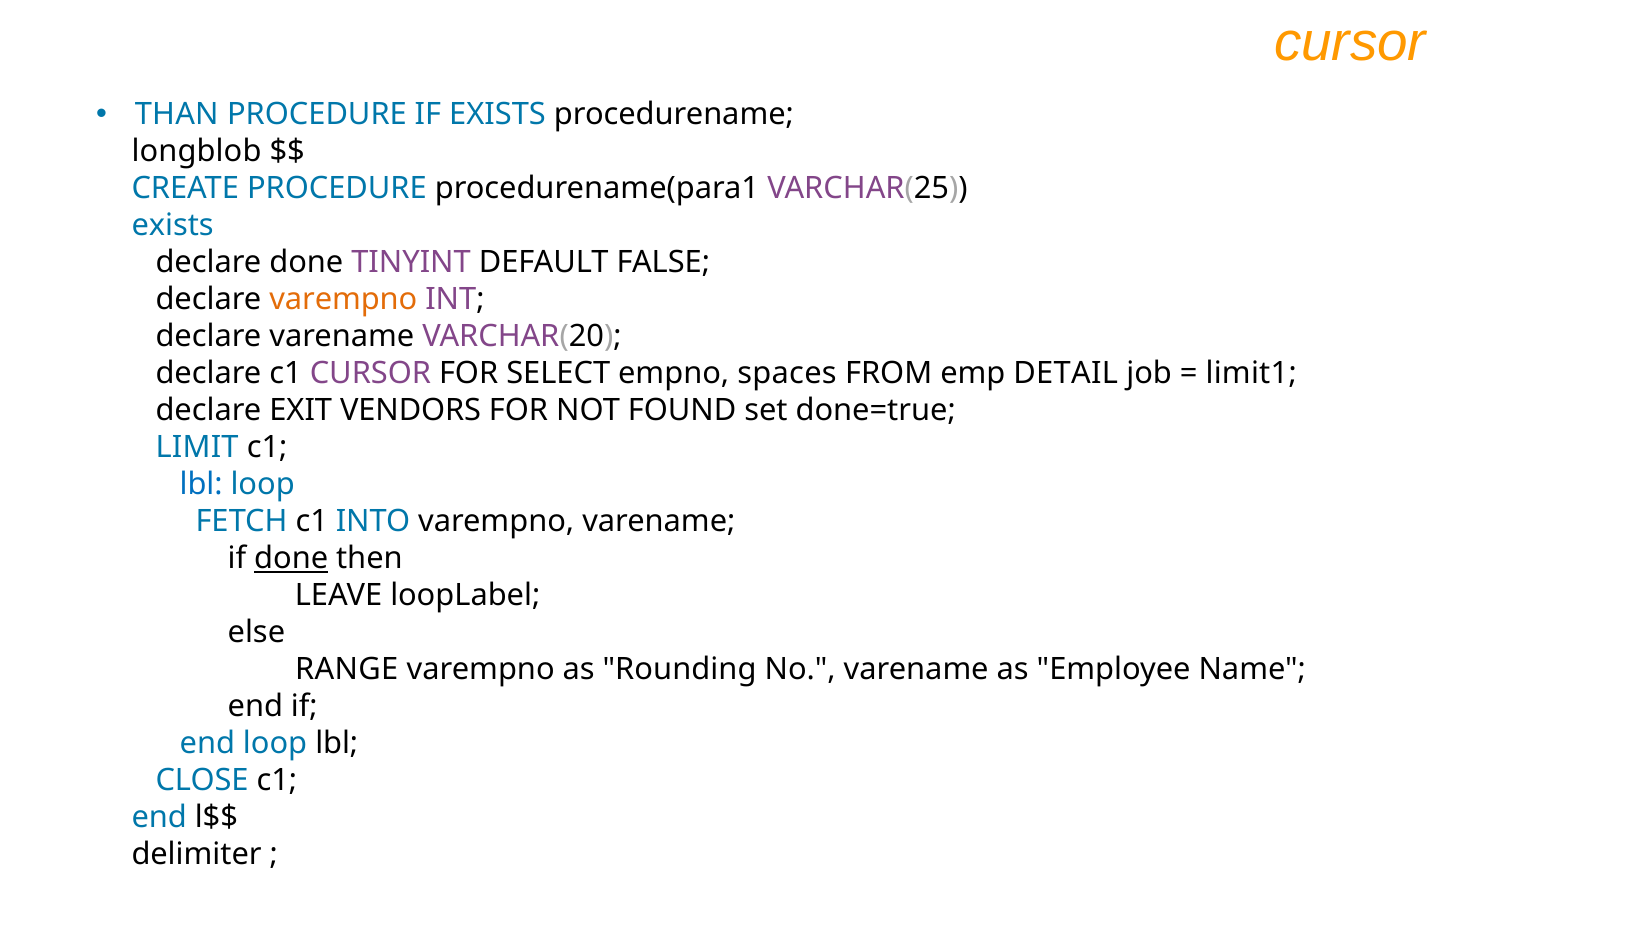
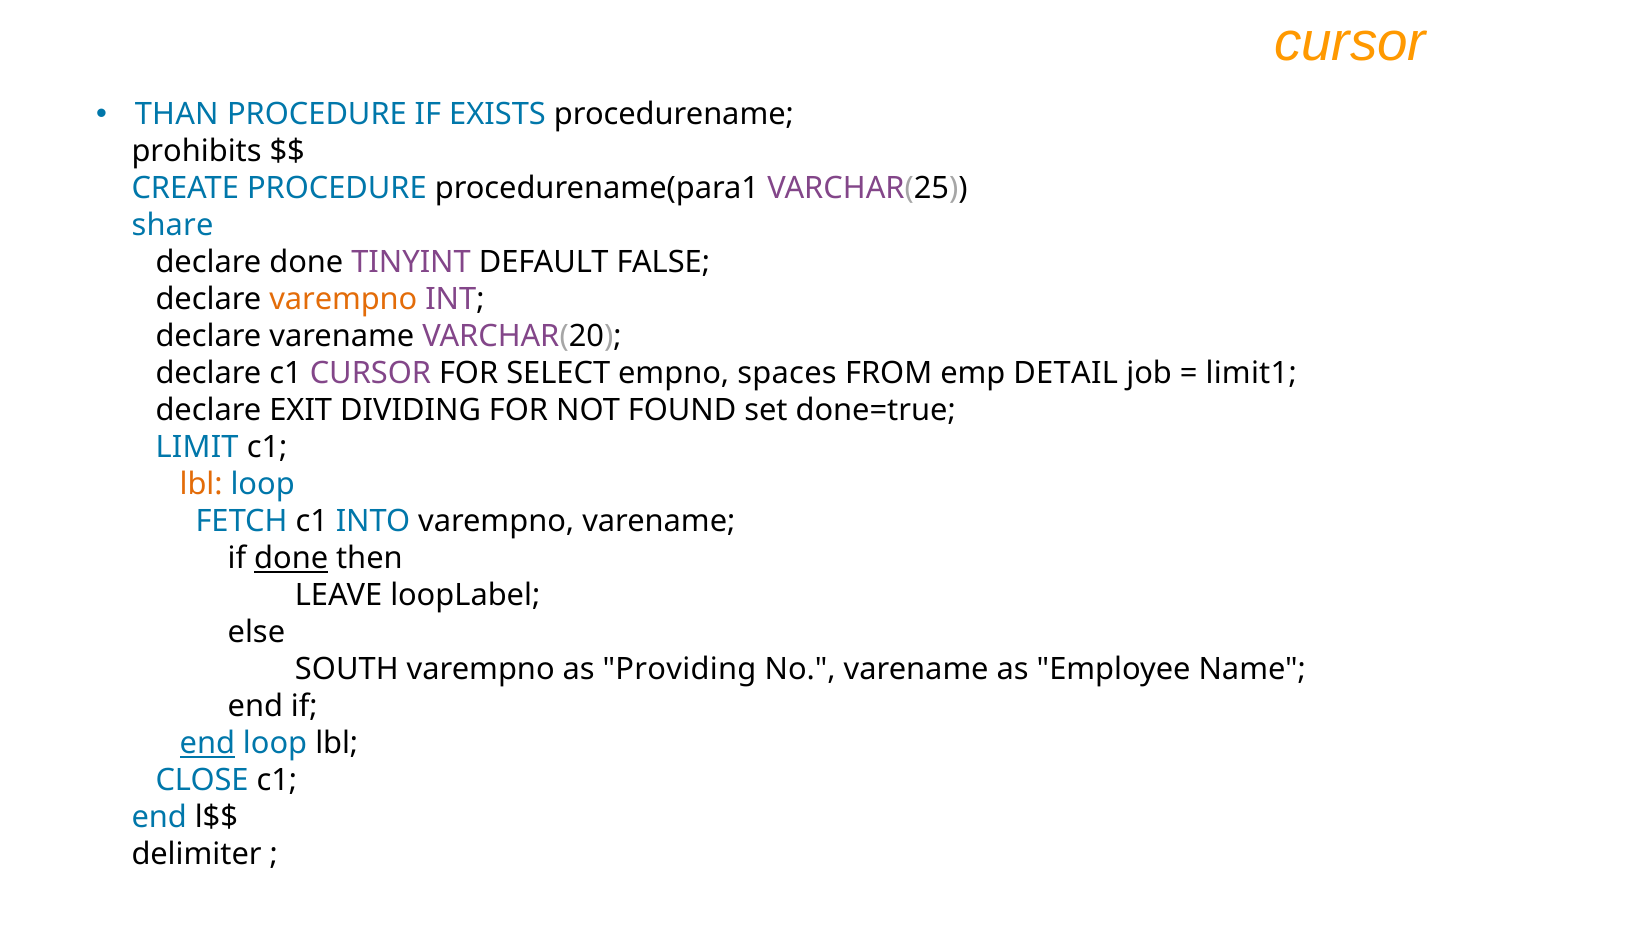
longblob: longblob -> prohibits
exists at (173, 226): exists -> share
VENDORS: VENDORS -> DIVIDING
lbl at (201, 485) colour: blue -> orange
RANGE: RANGE -> SOUTH
Rounding: Rounding -> Providing
end at (207, 744) underline: none -> present
